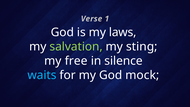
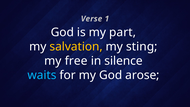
laws: laws -> part
salvation colour: light green -> yellow
mock: mock -> arose
